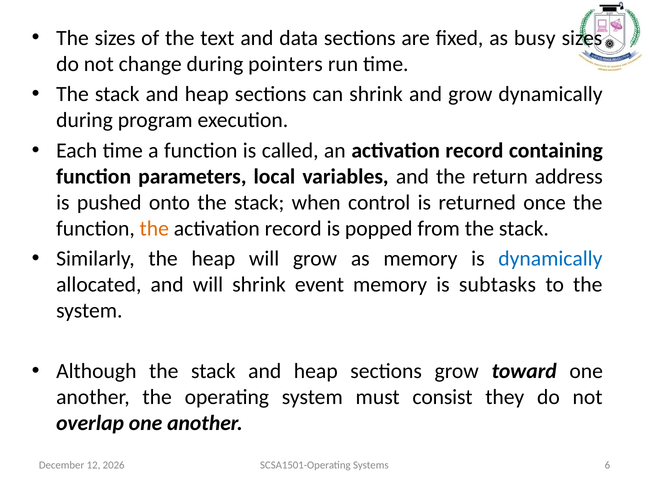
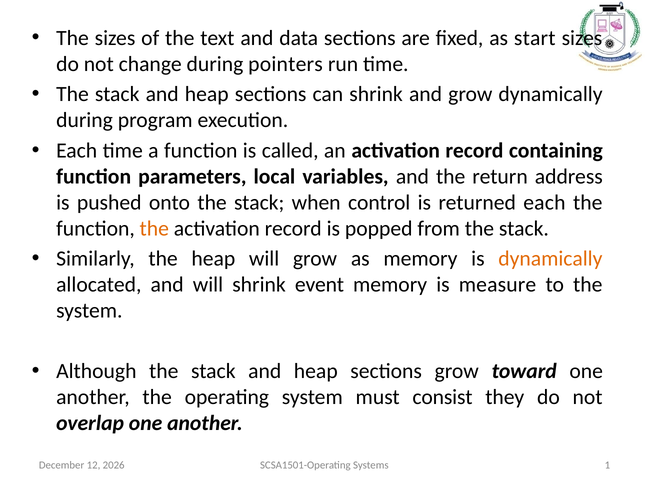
busy: busy -> start
returned once: once -> each
dynamically at (550, 259) colour: blue -> orange
subtasks: subtasks -> measure
6: 6 -> 1
